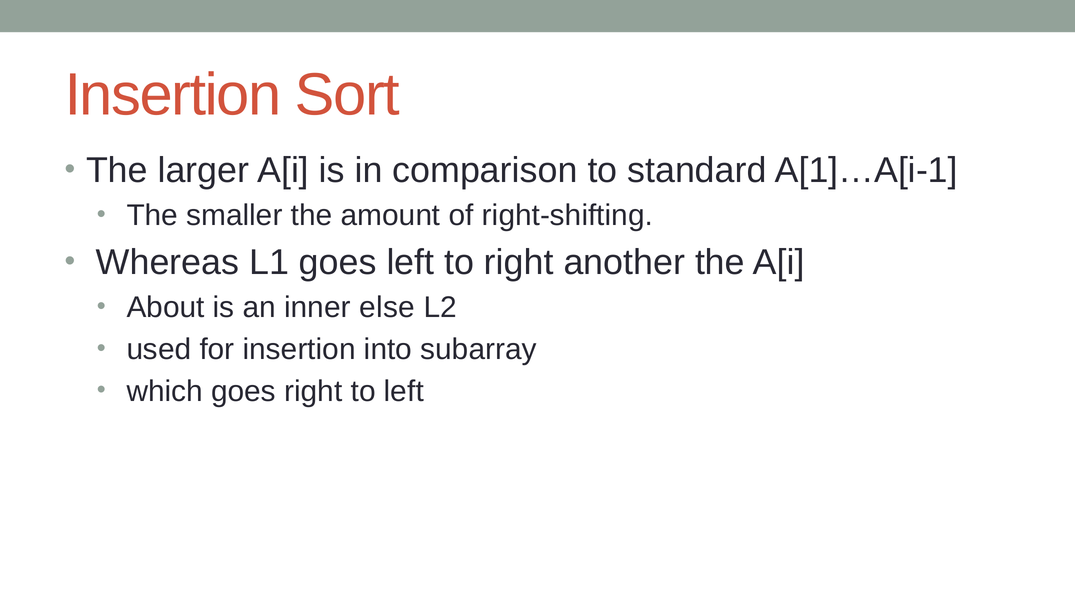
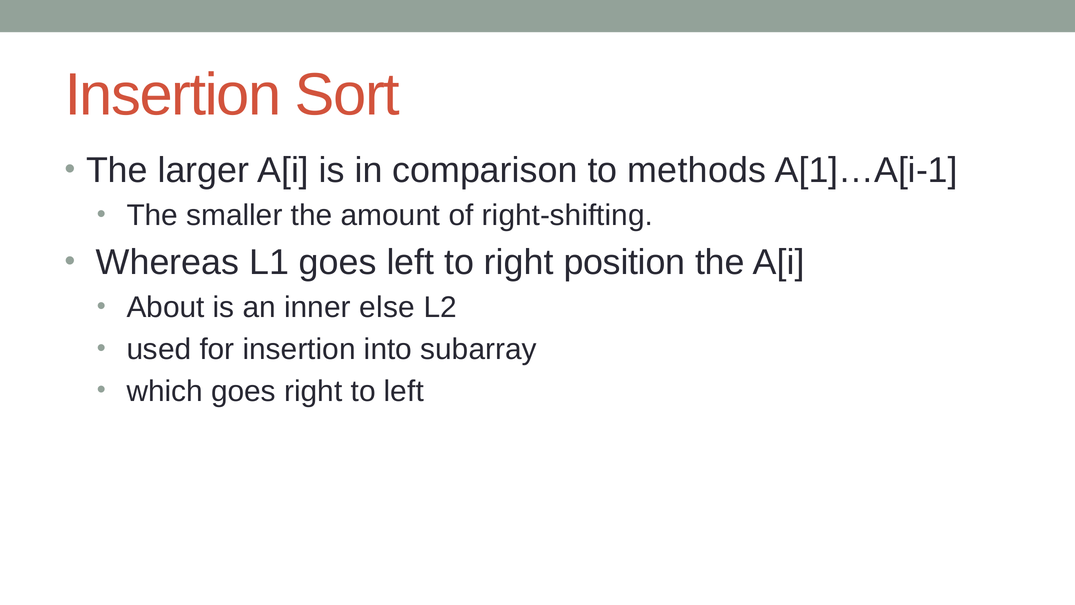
standard: standard -> methods
another: another -> position
